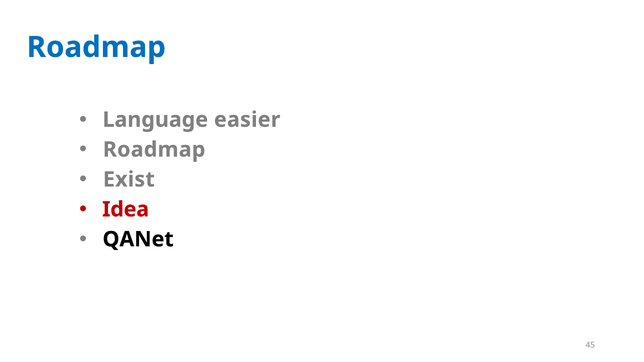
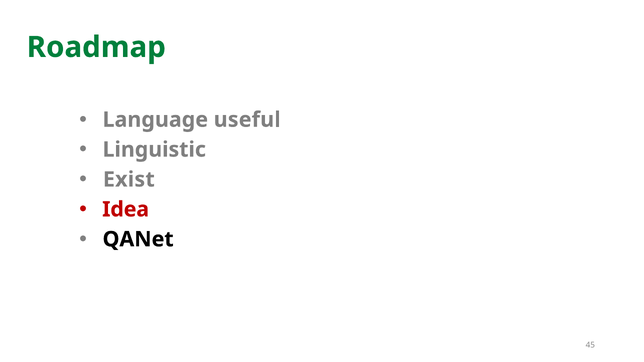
Roadmap at (96, 47) colour: blue -> green
easier: easier -> useful
Roadmap at (154, 150): Roadmap -> Linguistic
